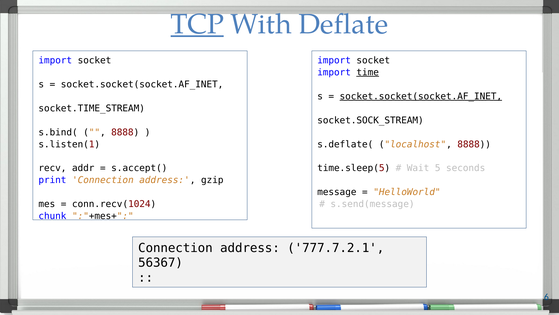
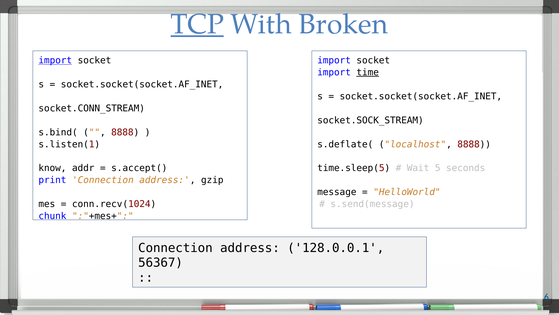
Deflate: Deflate -> Broken
import at (55, 60) underline: none -> present
socket.socket(socket.AF_INET at (421, 96) underline: present -> none
socket.TIME_STREAM: socket.TIME_STREAM -> socket.CONN_STREAM
recv: recv -> know
777.7.2.1: 777.7.2.1 -> 128.0.0.1
